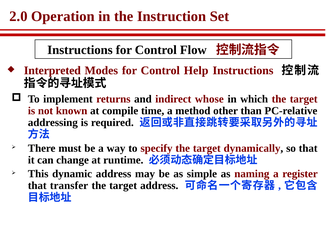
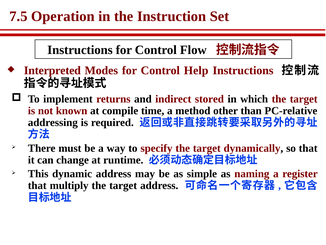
2.0: 2.0 -> 7.5
whose: whose -> stored
transfer: transfer -> multiply
